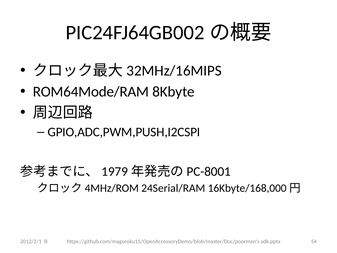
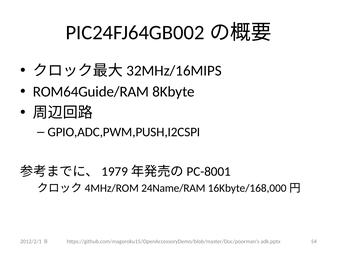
ROM64Mode/RAM: ROM64Mode/RAM -> ROM64Guide/RAM
24Serial/RAM: 24Serial/RAM -> 24Name/RAM
